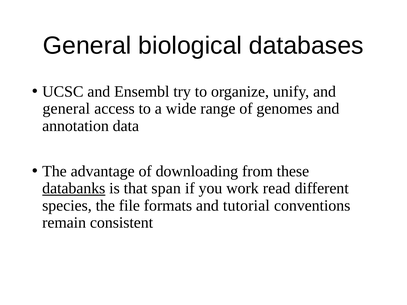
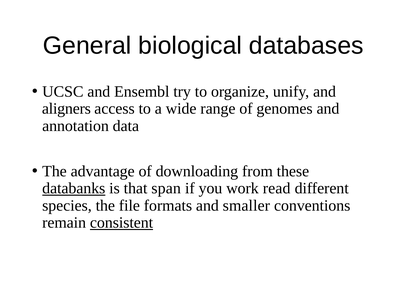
general at (66, 109): general -> aligners
tutorial: tutorial -> smaller
consistent underline: none -> present
